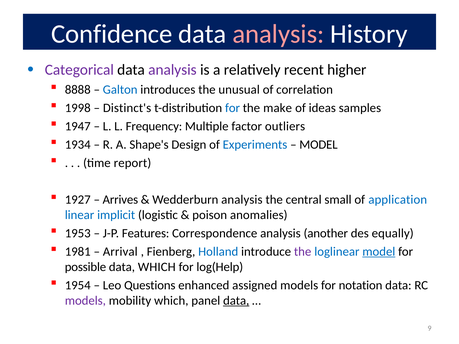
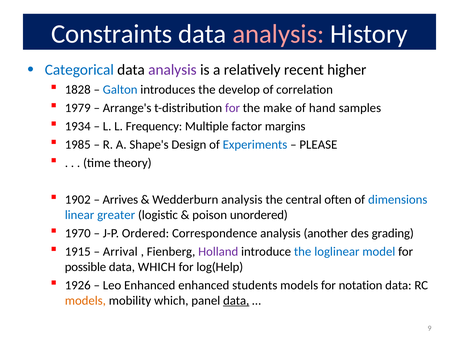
Confidence: Confidence -> Constraints
Categorical colour: purple -> blue
8888: 8888 -> 1828
unusual: unusual -> develop
1998: 1998 -> 1979
Distinct's: Distinct's -> Arrange's
for at (233, 108) colour: blue -> purple
ideas: ideas -> hand
1947: 1947 -> 1934
outliers: outliers -> margins
1934: 1934 -> 1985
MODEL at (318, 145): MODEL -> PLEASE
report: report -> theory
1927: 1927 -> 1902
small: small -> often
application: application -> dimensions
implicit: implicit -> greater
anomalies: anomalies -> unordered
1953: 1953 -> 1970
Features: Features -> Ordered
equally: equally -> grading
1981: 1981 -> 1915
Holland colour: blue -> purple
the at (303, 252) colour: purple -> blue
model at (379, 252) underline: present -> none
1954: 1954 -> 1926
Leo Questions: Questions -> Enhanced
assigned: assigned -> students
models at (85, 301) colour: purple -> orange
